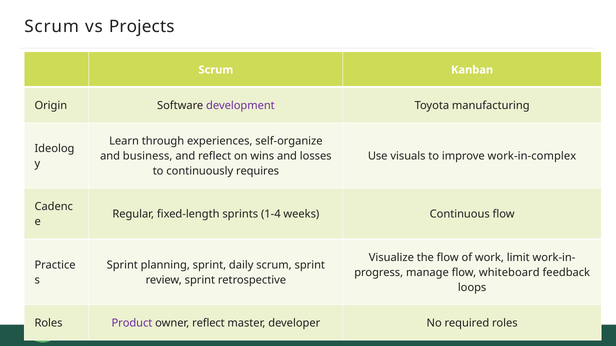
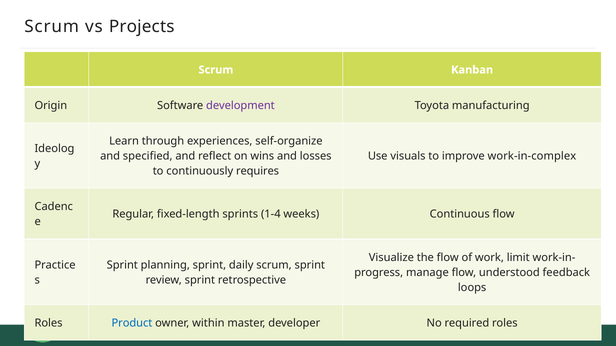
business: business -> specified
whiteboard: whiteboard -> understood
Product colour: purple -> blue
owner reflect: reflect -> within
